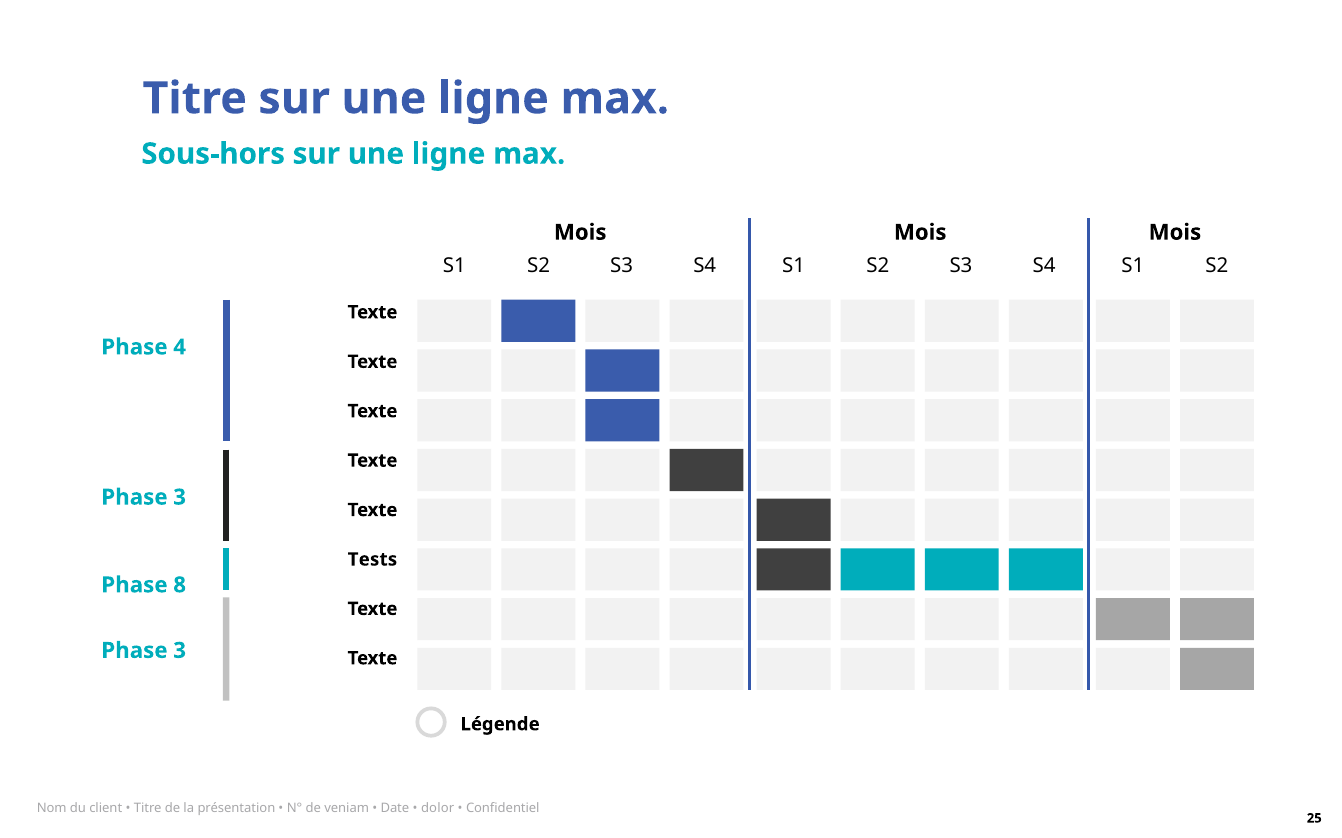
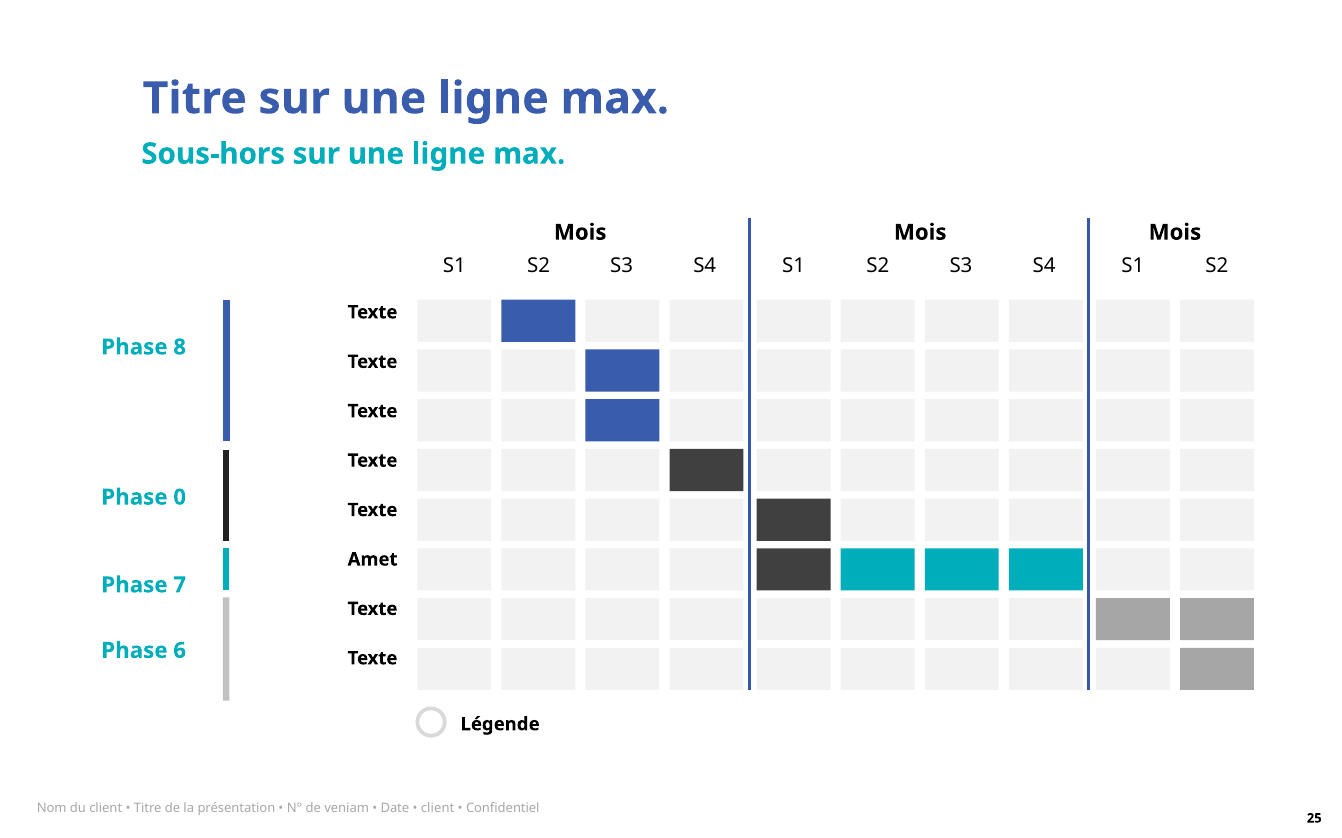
4: 4 -> 8
3 at (180, 498): 3 -> 0
Tests: Tests -> Amet
8: 8 -> 7
3 at (180, 651): 3 -> 6
dolor at (438, 809): dolor -> client
